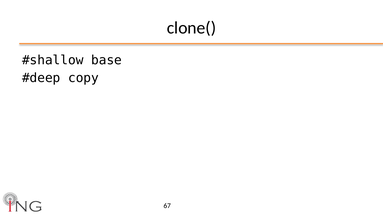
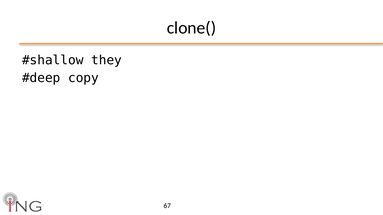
base: base -> they
